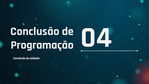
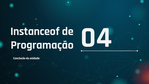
Conclusão at (35, 31): Conclusão -> Instanceof
